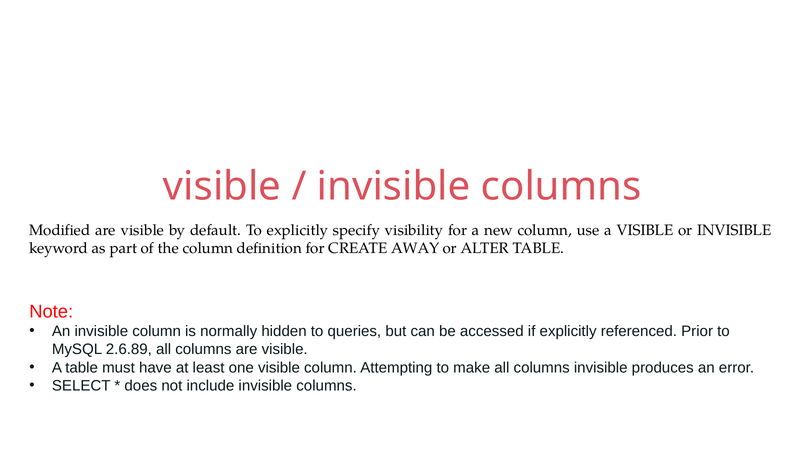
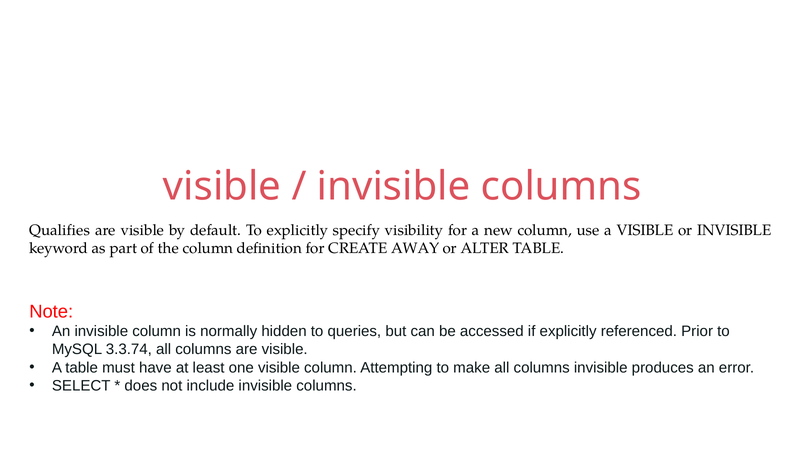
Modified: Modified -> Qualifies
2.6.89: 2.6.89 -> 3.3.74
